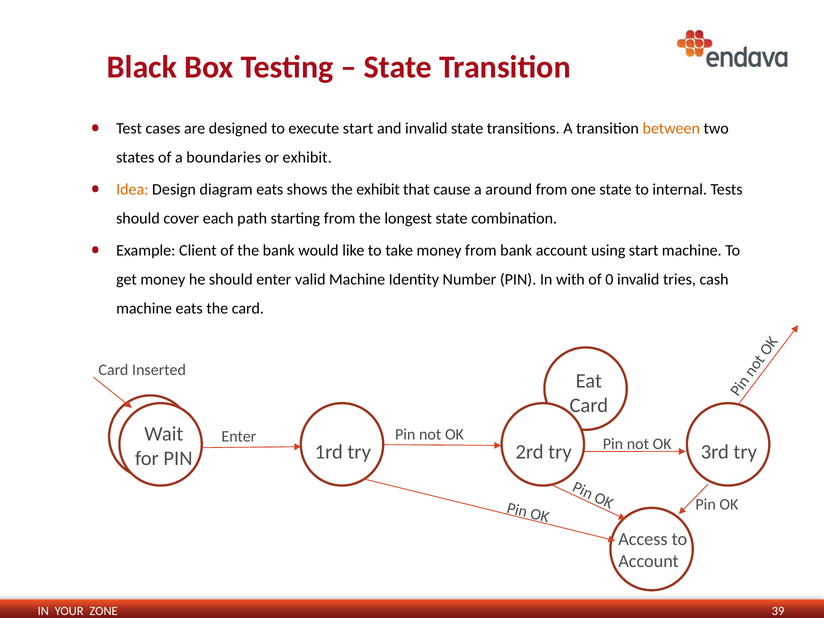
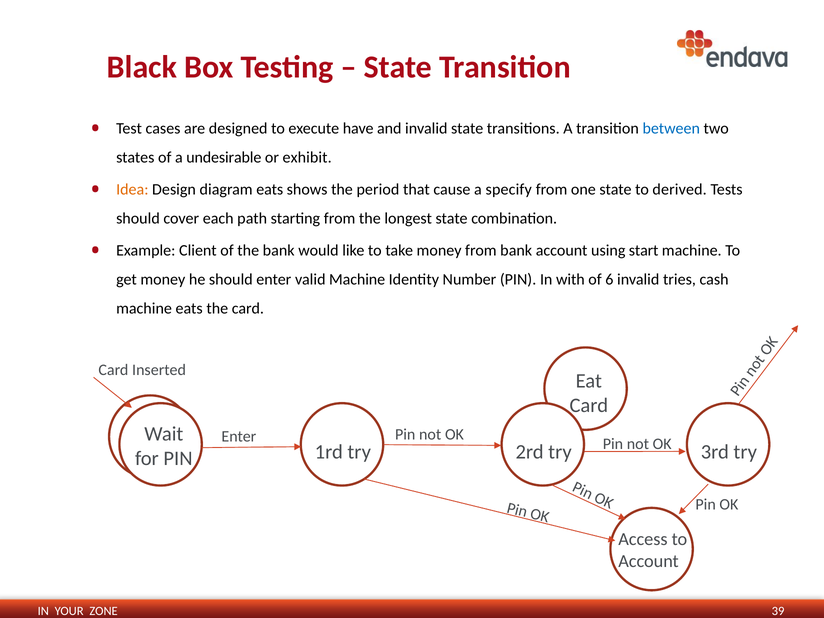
execute start: start -> have
between colour: orange -> blue
boundaries: boundaries -> undesirable
the exhibit: exhibit -> period
around: around -> specify
internal: internal -> derived
0: 0 -> 6
